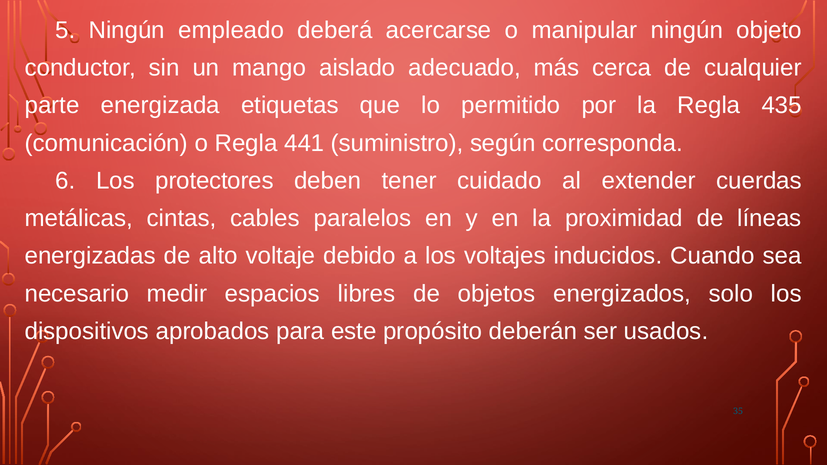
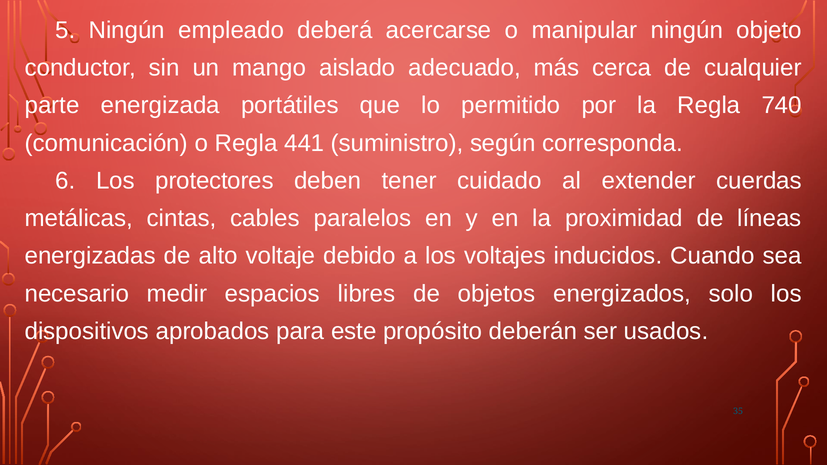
etiquetas: etiquetas -> portátiles
435: 435 -> 740
